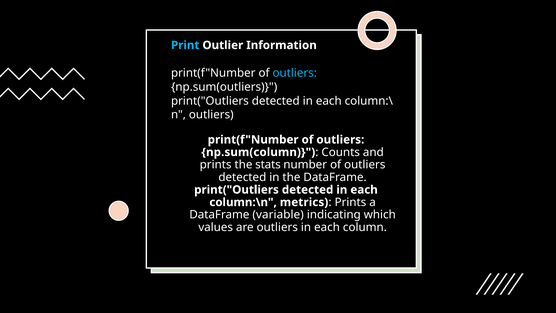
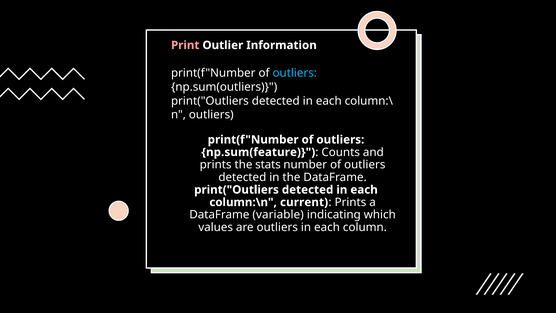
Print colour: light blue -> pink
np.sum(column: np.sum(column -> np.sum(feature
metrics: metrics -> current
